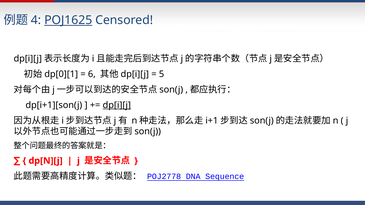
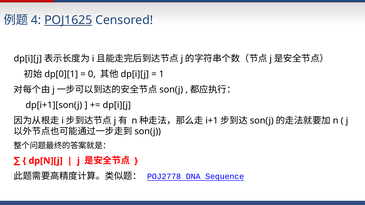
6: 6 -> 0
5: 5 -> 1
dp[i][j underline: present -> none
